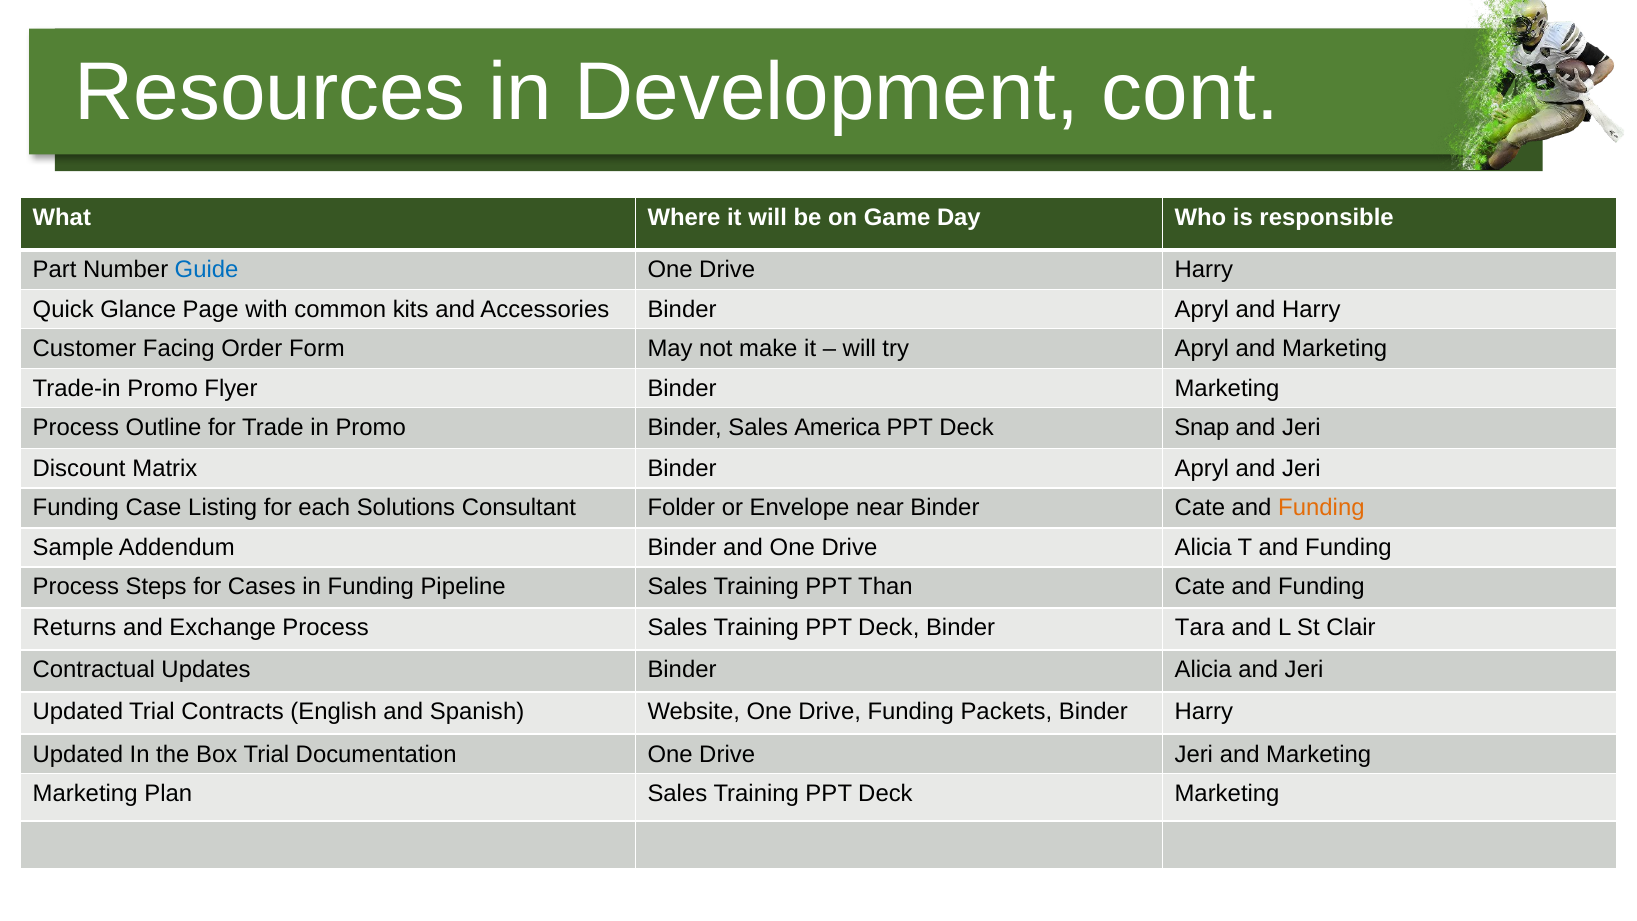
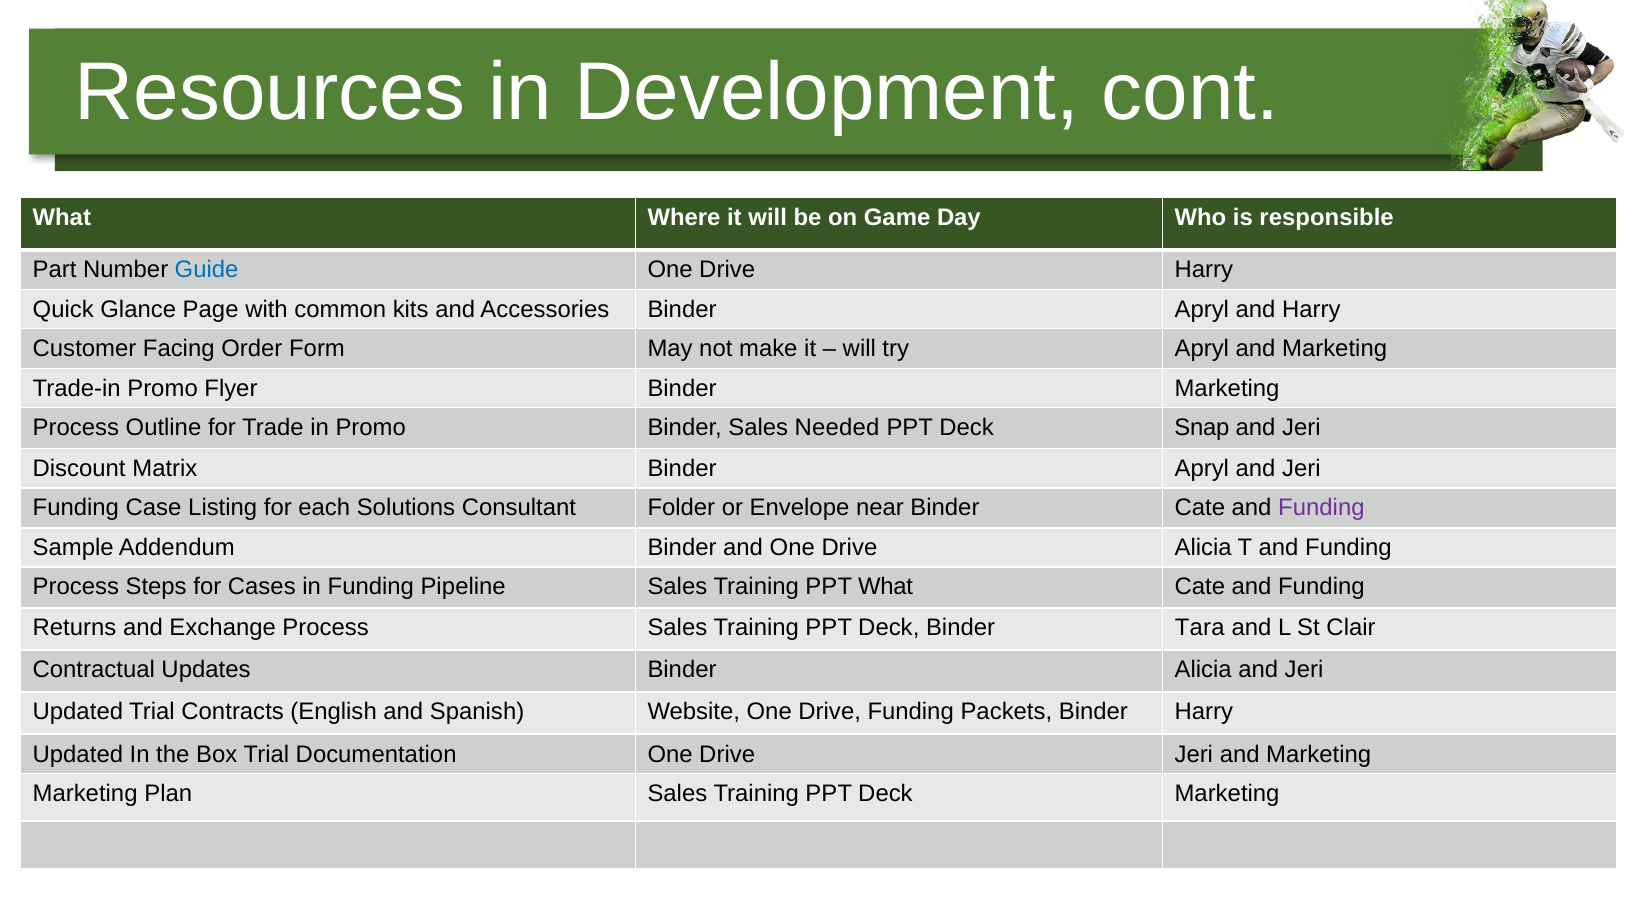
America: America -> Needed
Funding at (1321, 508) colour: orange -> purple
PPT Than: Than -> What
